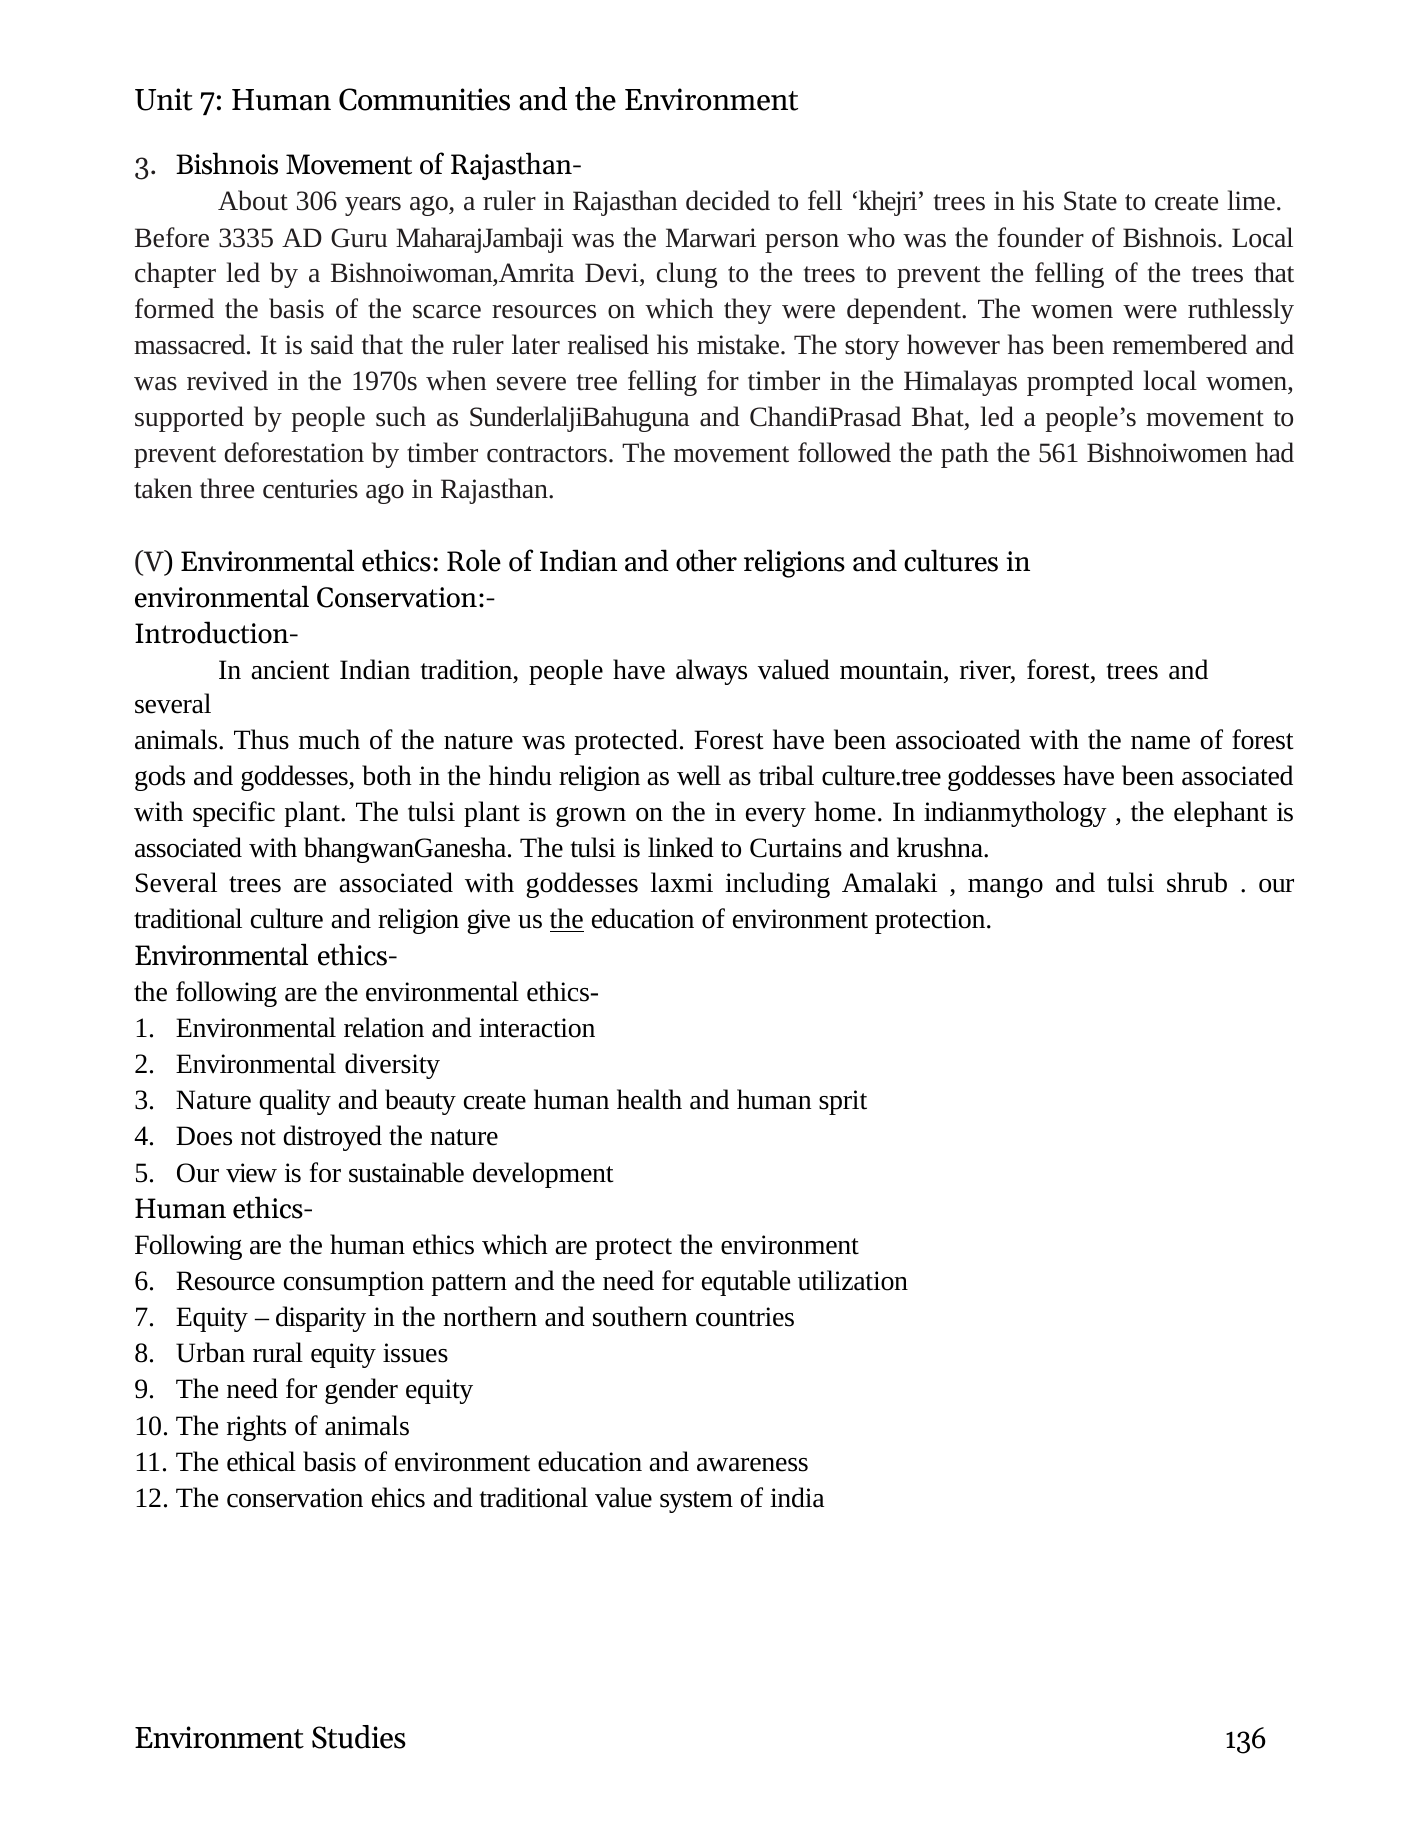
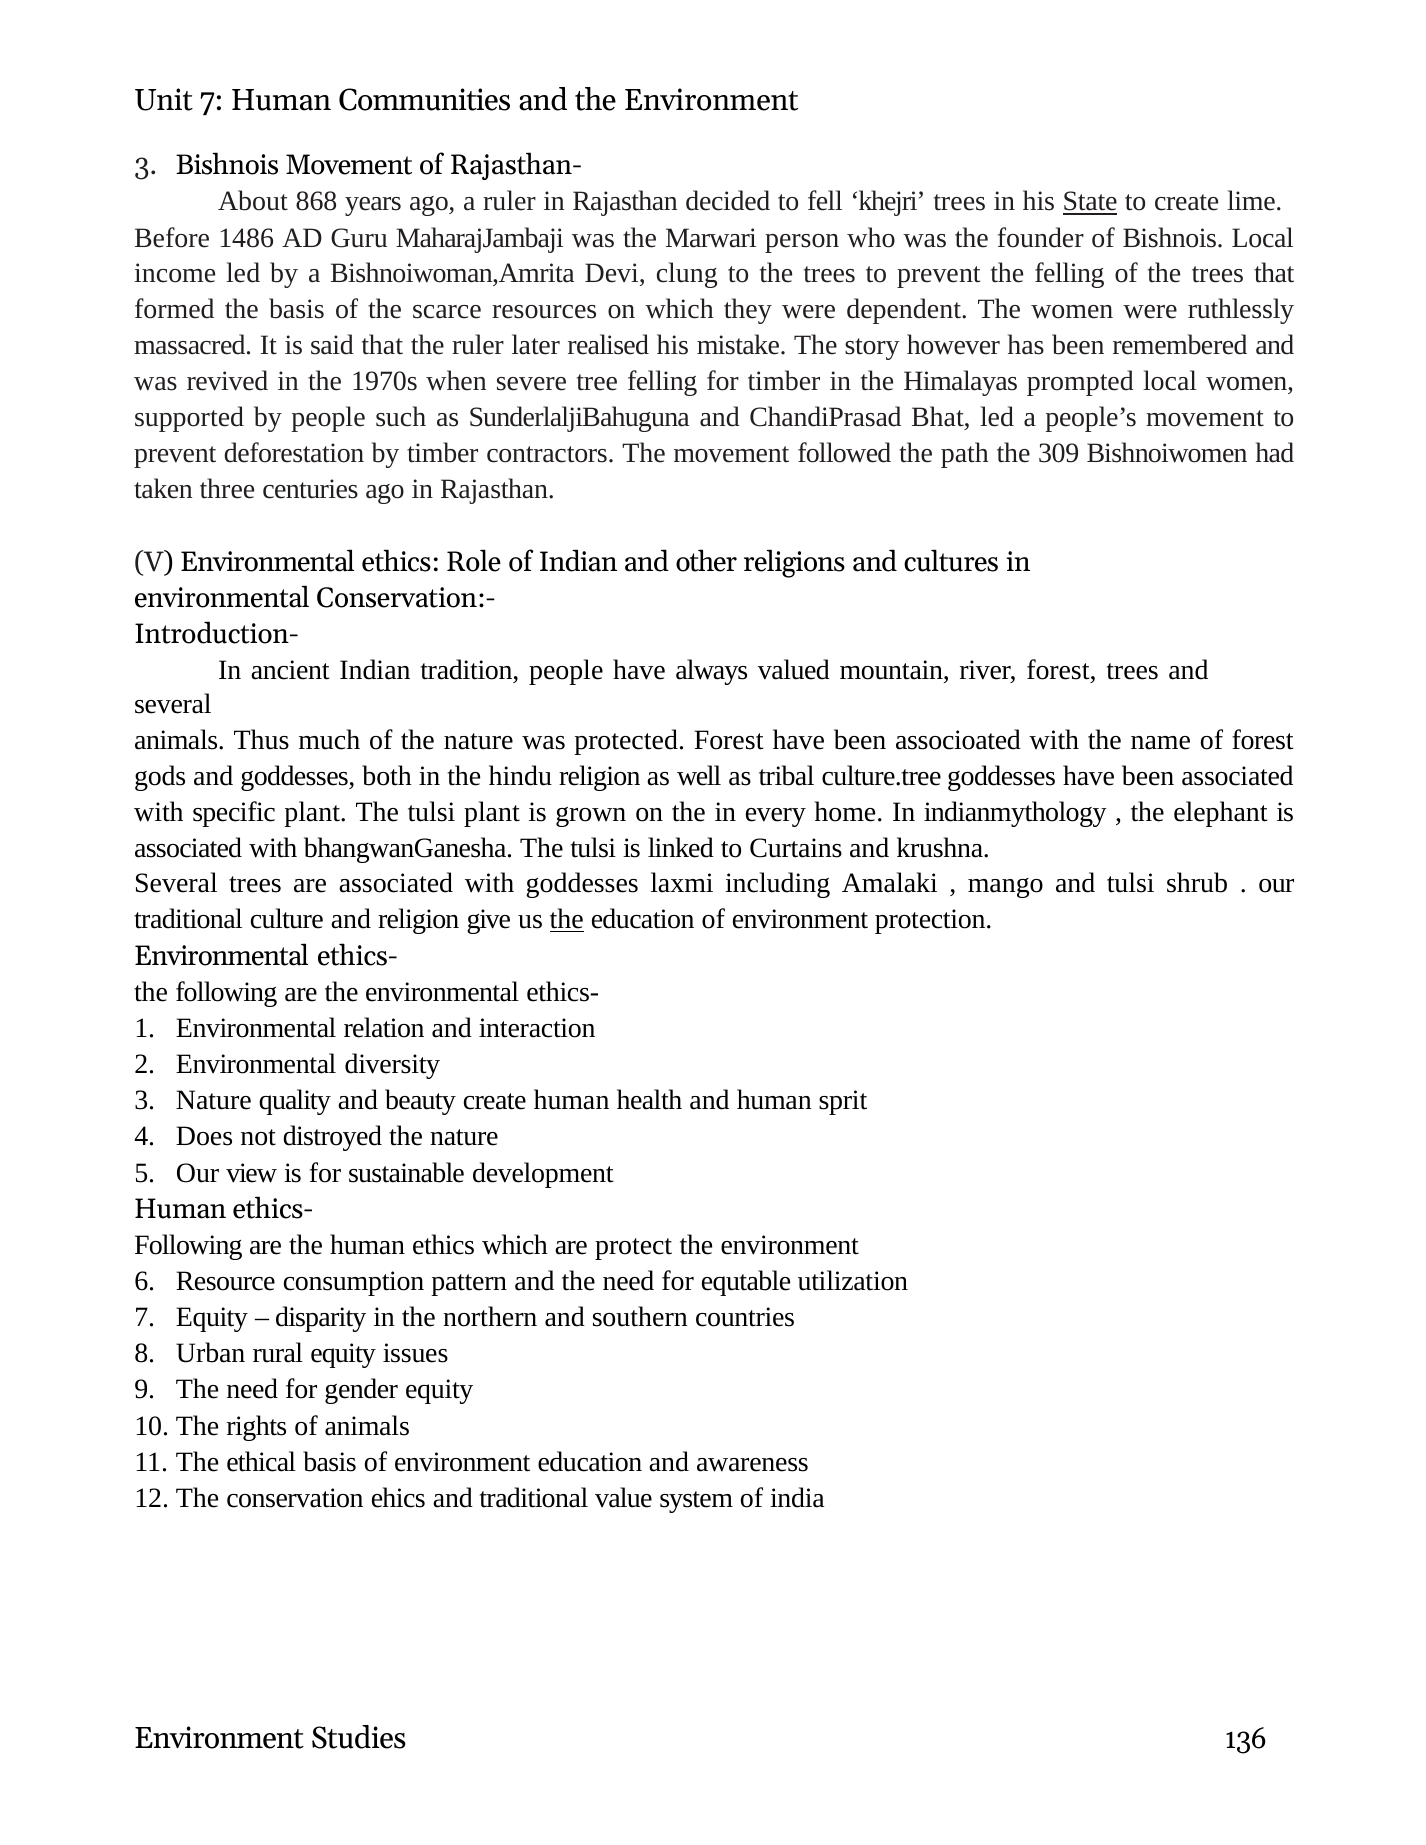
306: 306 -> 868
State underline: none -> present
3335: 3335 -> 1486
chapter: chapter -> income
561: 561 -> 309
